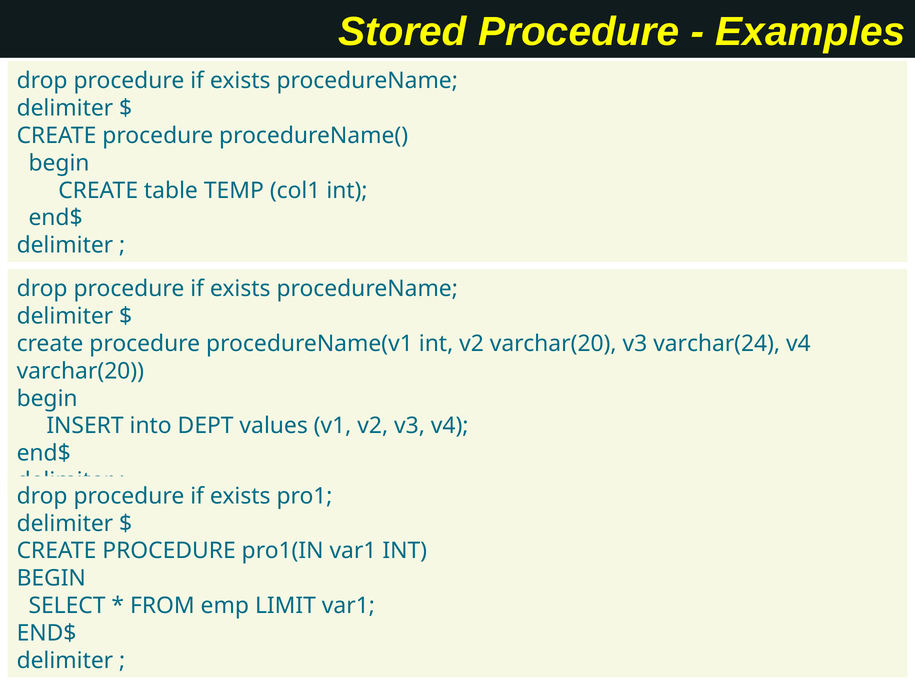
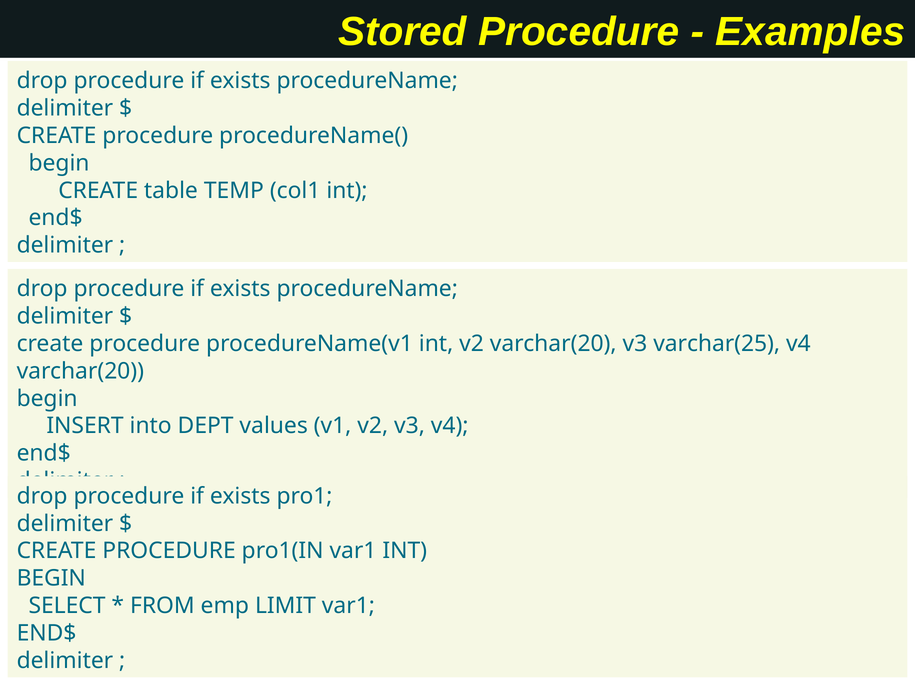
varchar(24: varchar(24 -> varchar(25
